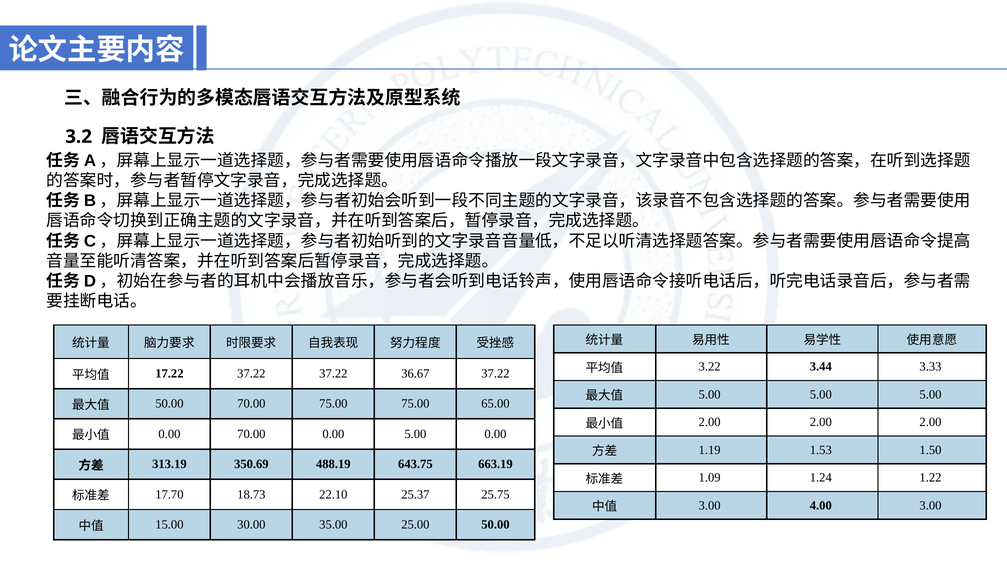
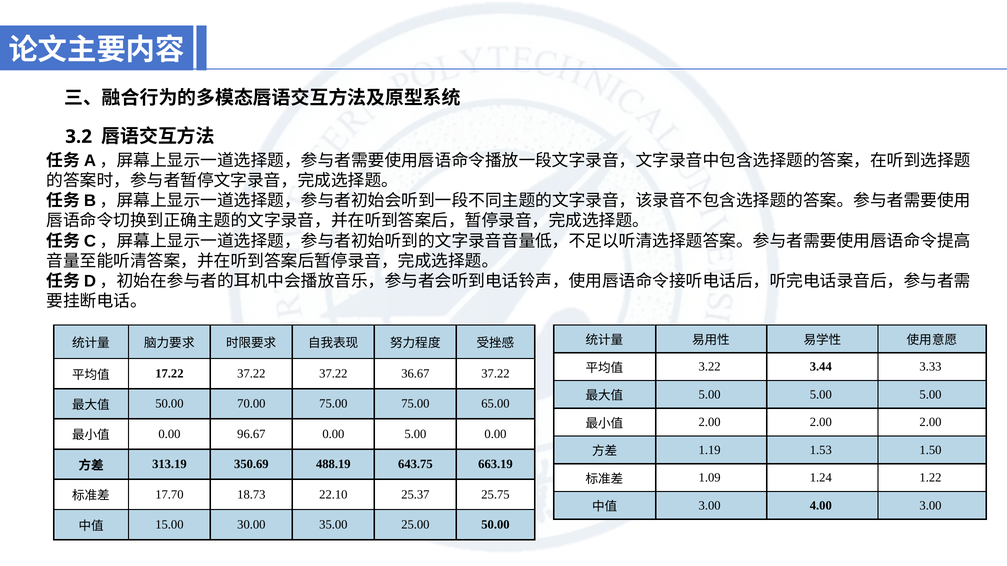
0.00 70.00: 70.00 -> 96.67
